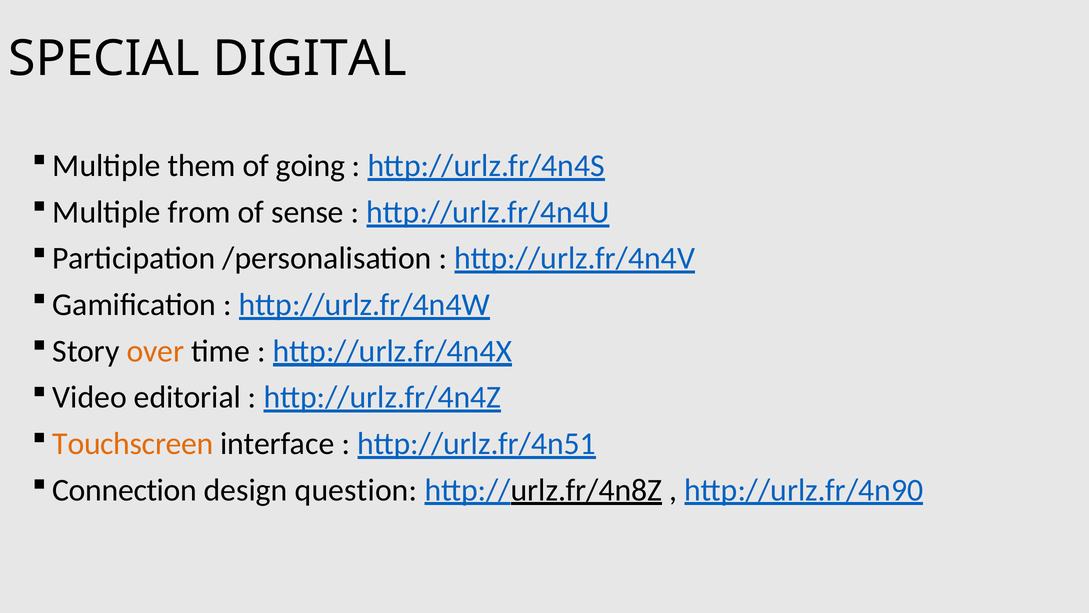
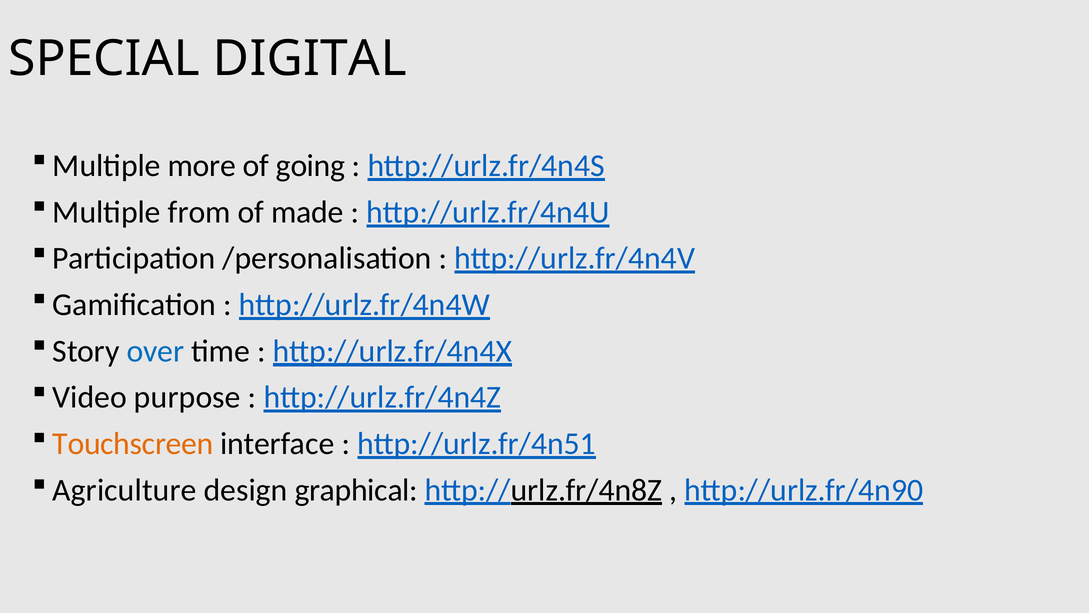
them: them -> more
sense: sense -> made
over colour: orange -> blue
editorial: editorial -> purpose
Connection: Connection -> Agriculture
question: question -> graphical
